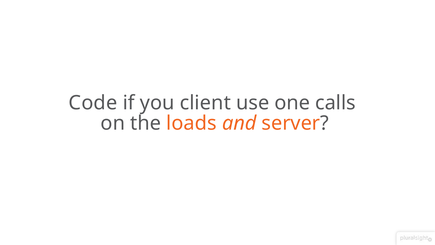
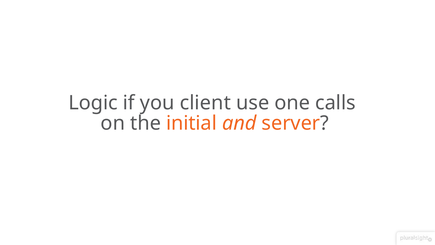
Code: Code -> Logic
loads: loads -> initial
